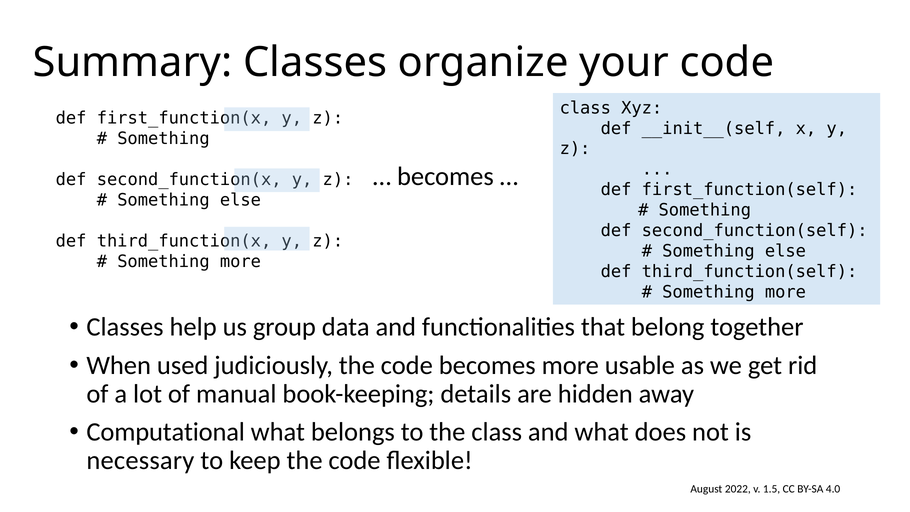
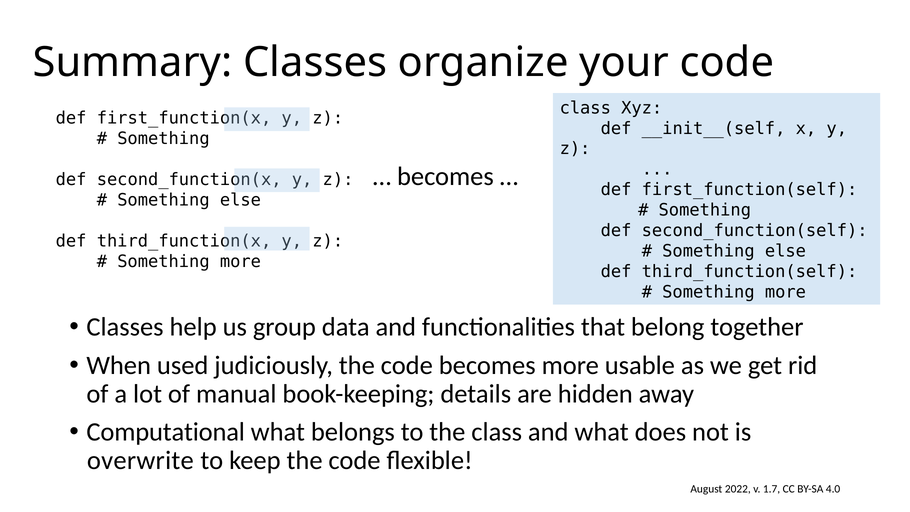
necessary: necessary -> overwrite
1.5: 1.5 -> 1.7
